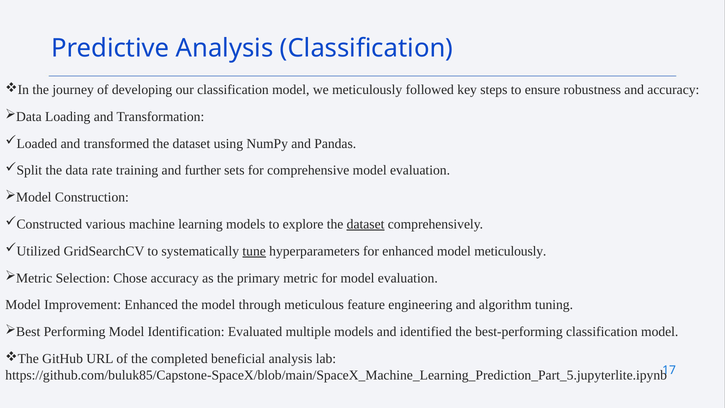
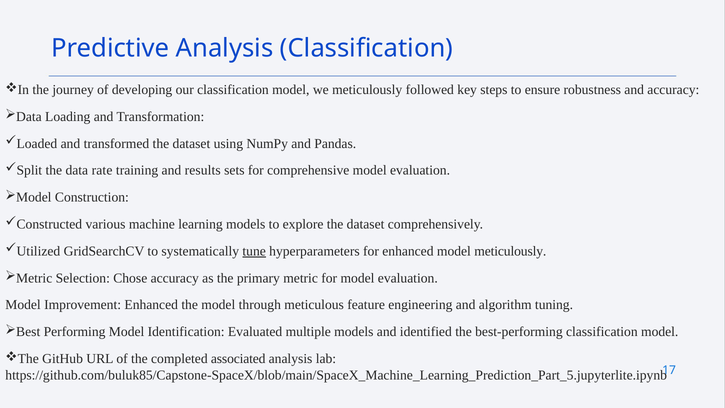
further: further -> results
dataset at (366, 224) underline: present -> none
beneficial: beneficial -> associated
